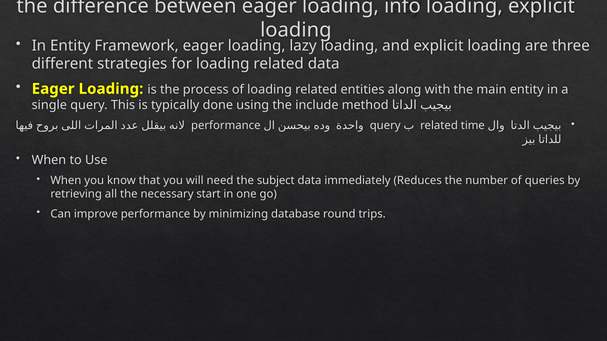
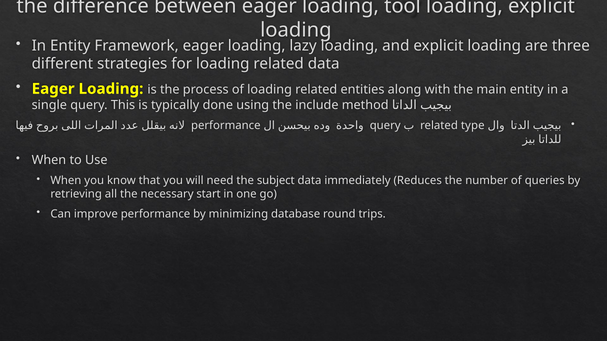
info: info -> tool
time: time -> type
